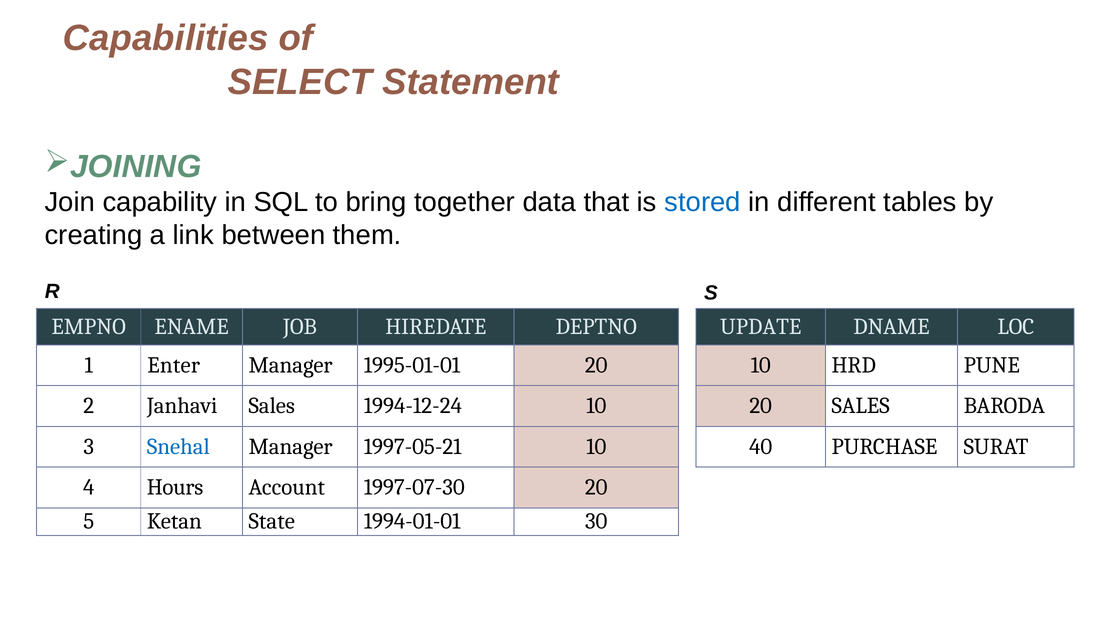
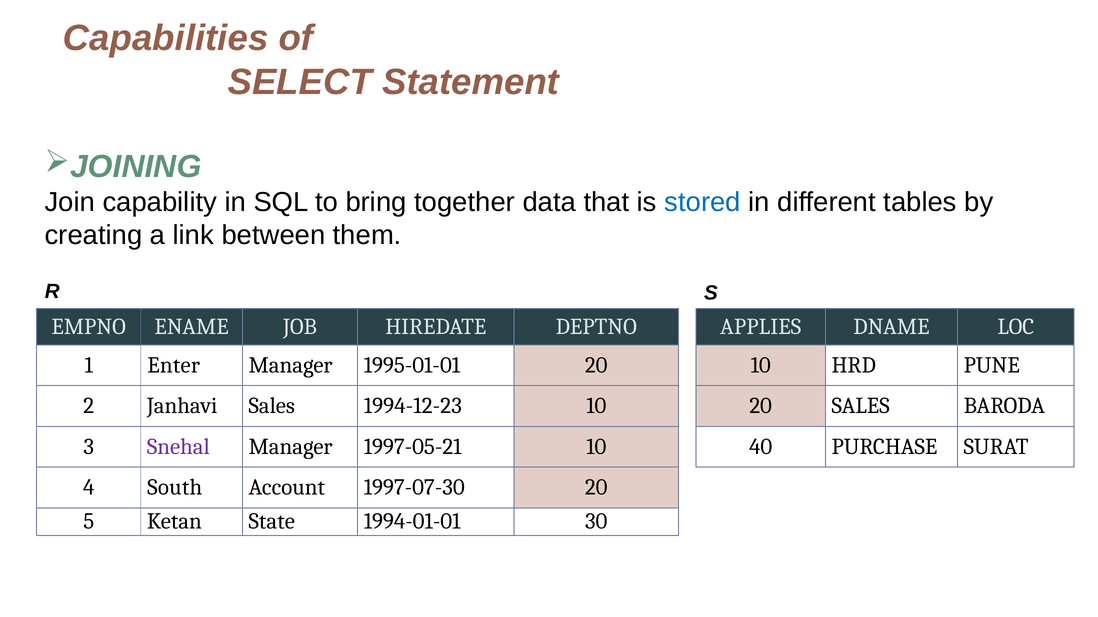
UPDATE: UPDATE -> APPLIES
1994-12-24: 1994-12-24 -> 1994-12-23
Snehal colour: blue -> purple
Hours: Hours -> South
